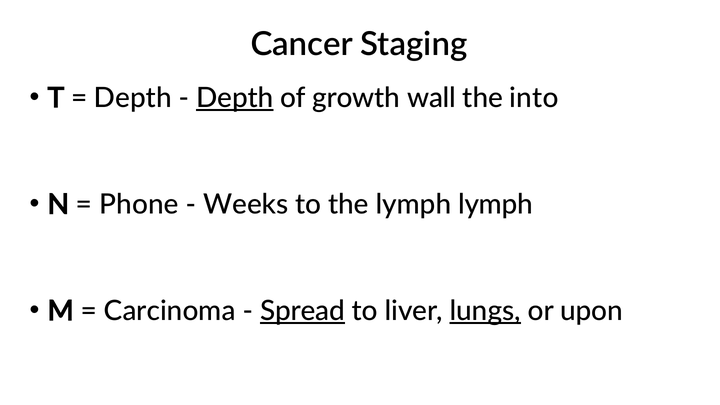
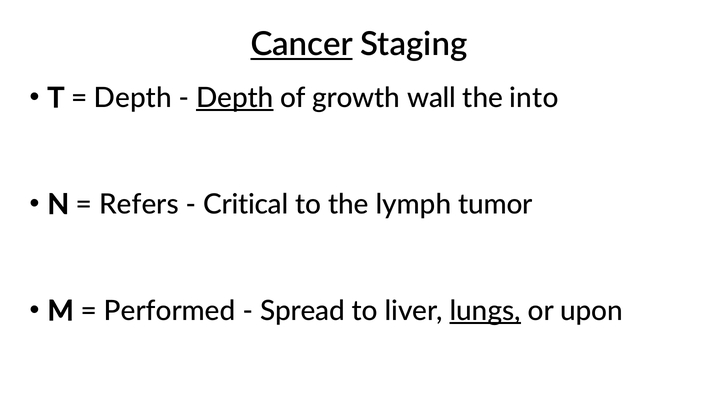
Cancer underline: none -> present
Phone: Phone -> Refers
Weeks: Weeks -> Critical
lymph lymph: lymph -> tumor
Carcinoma: Carcinoma -> Performed
Spread underline: present -> none
